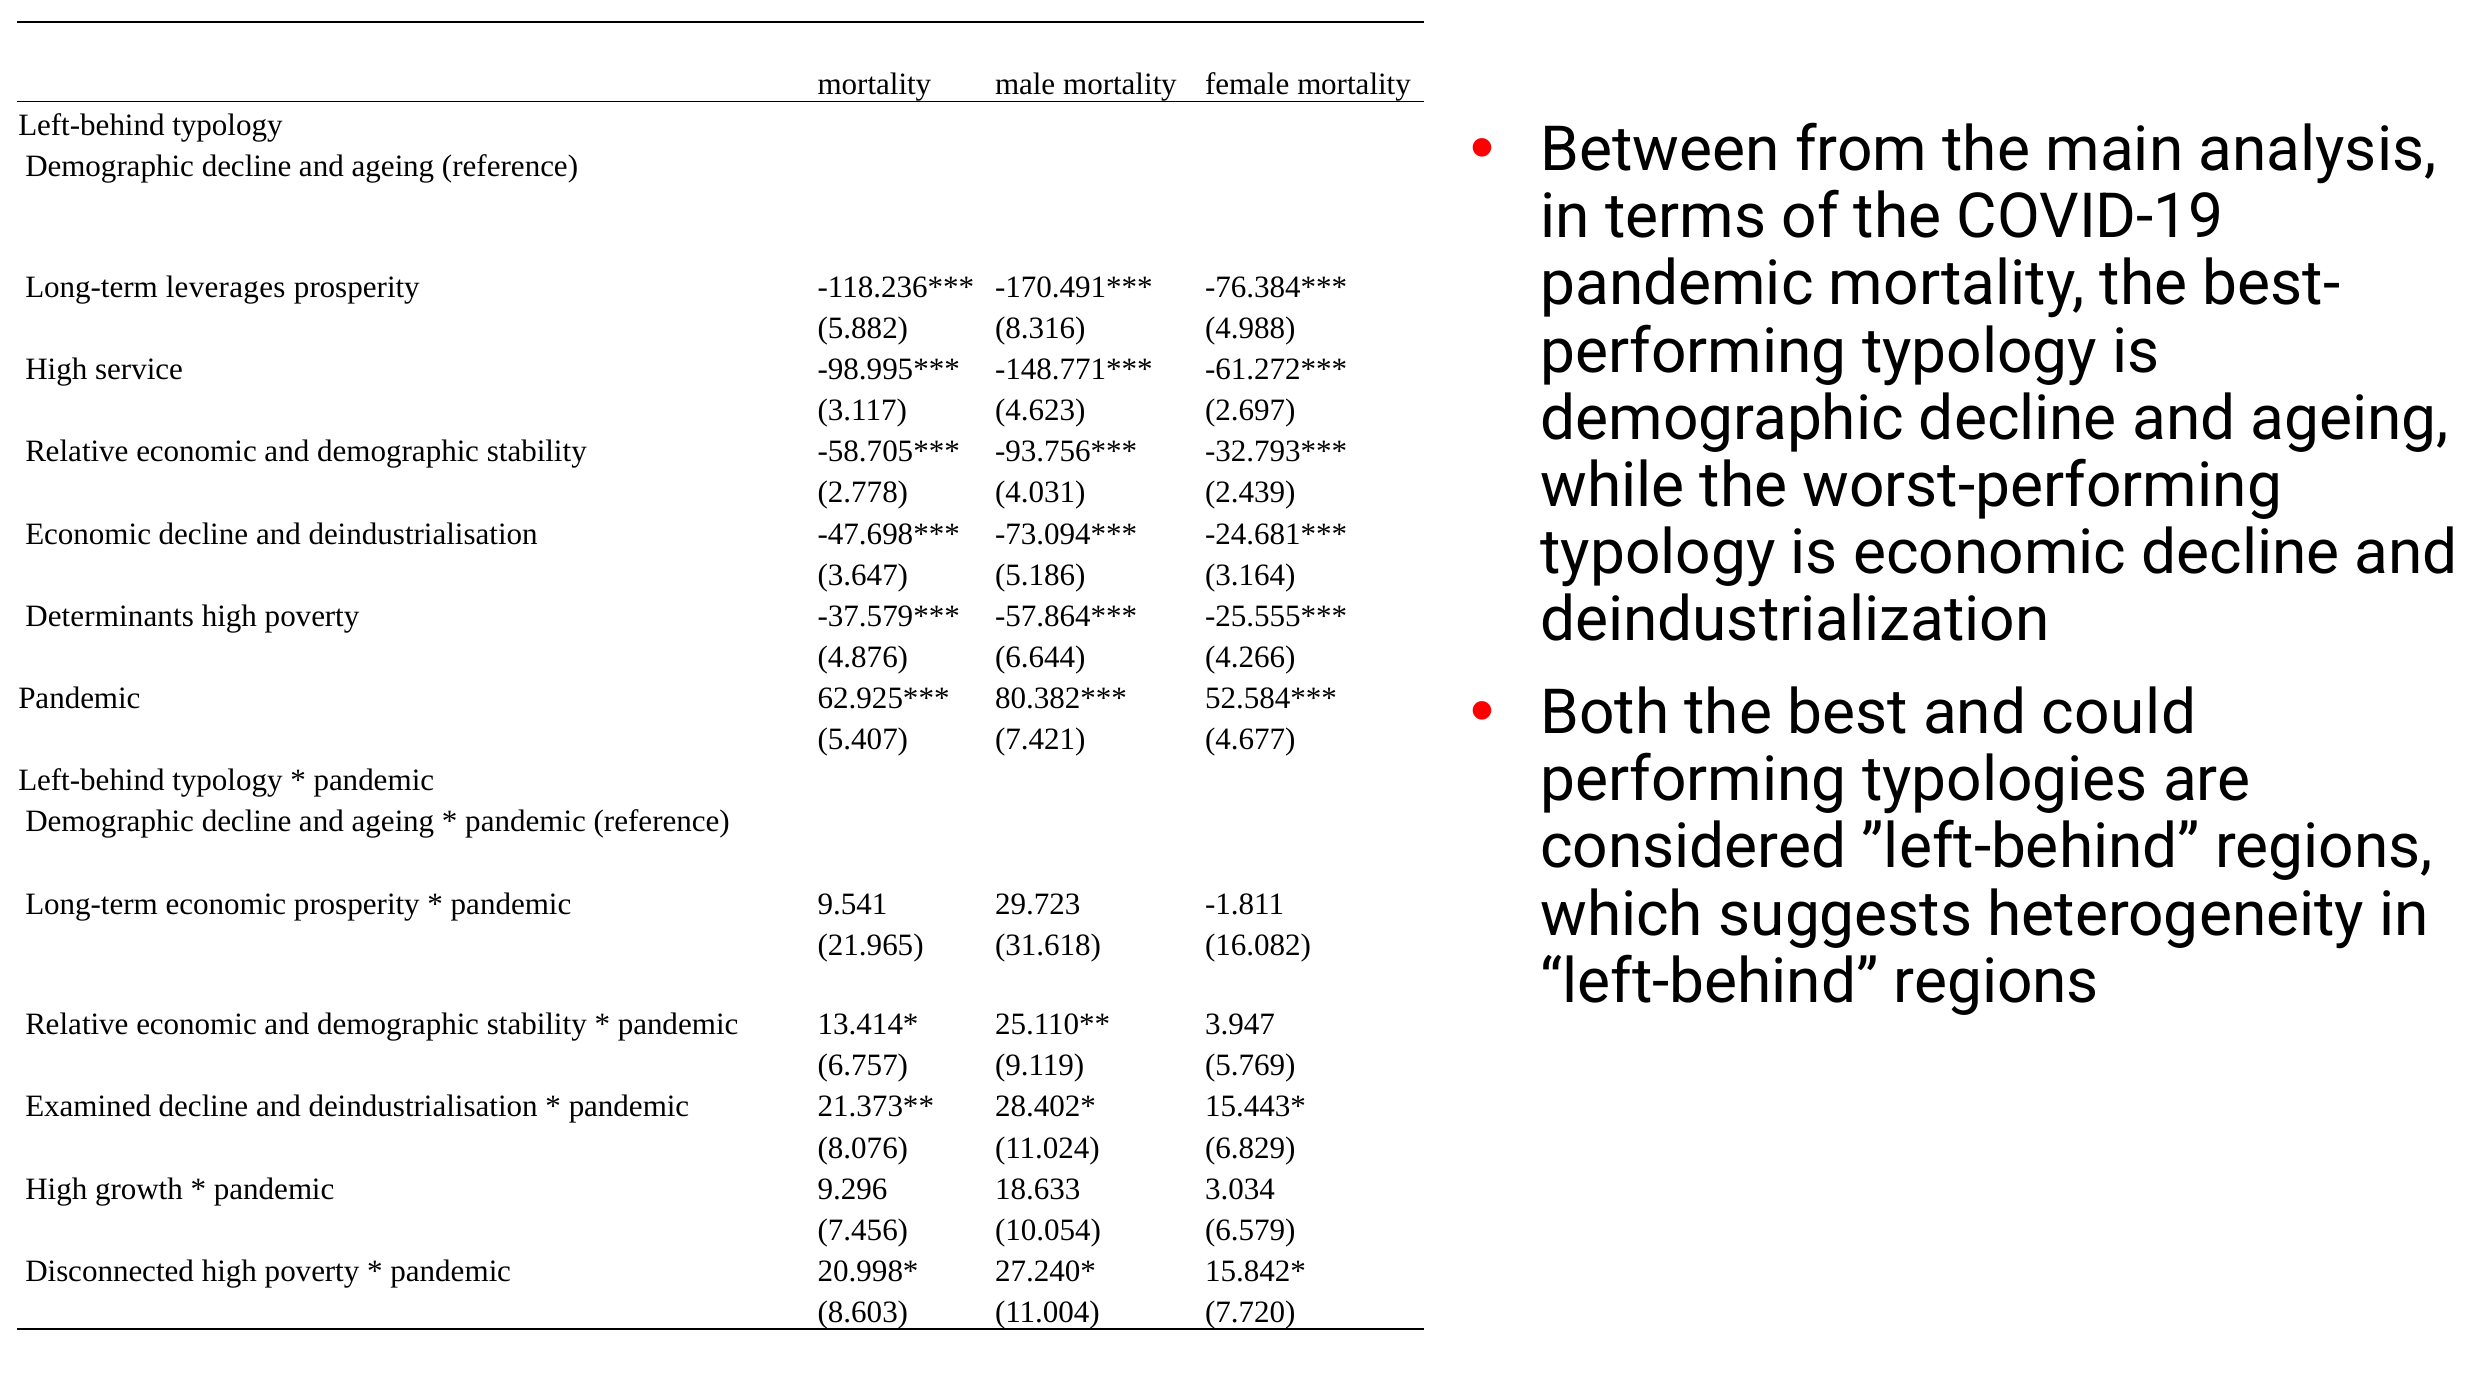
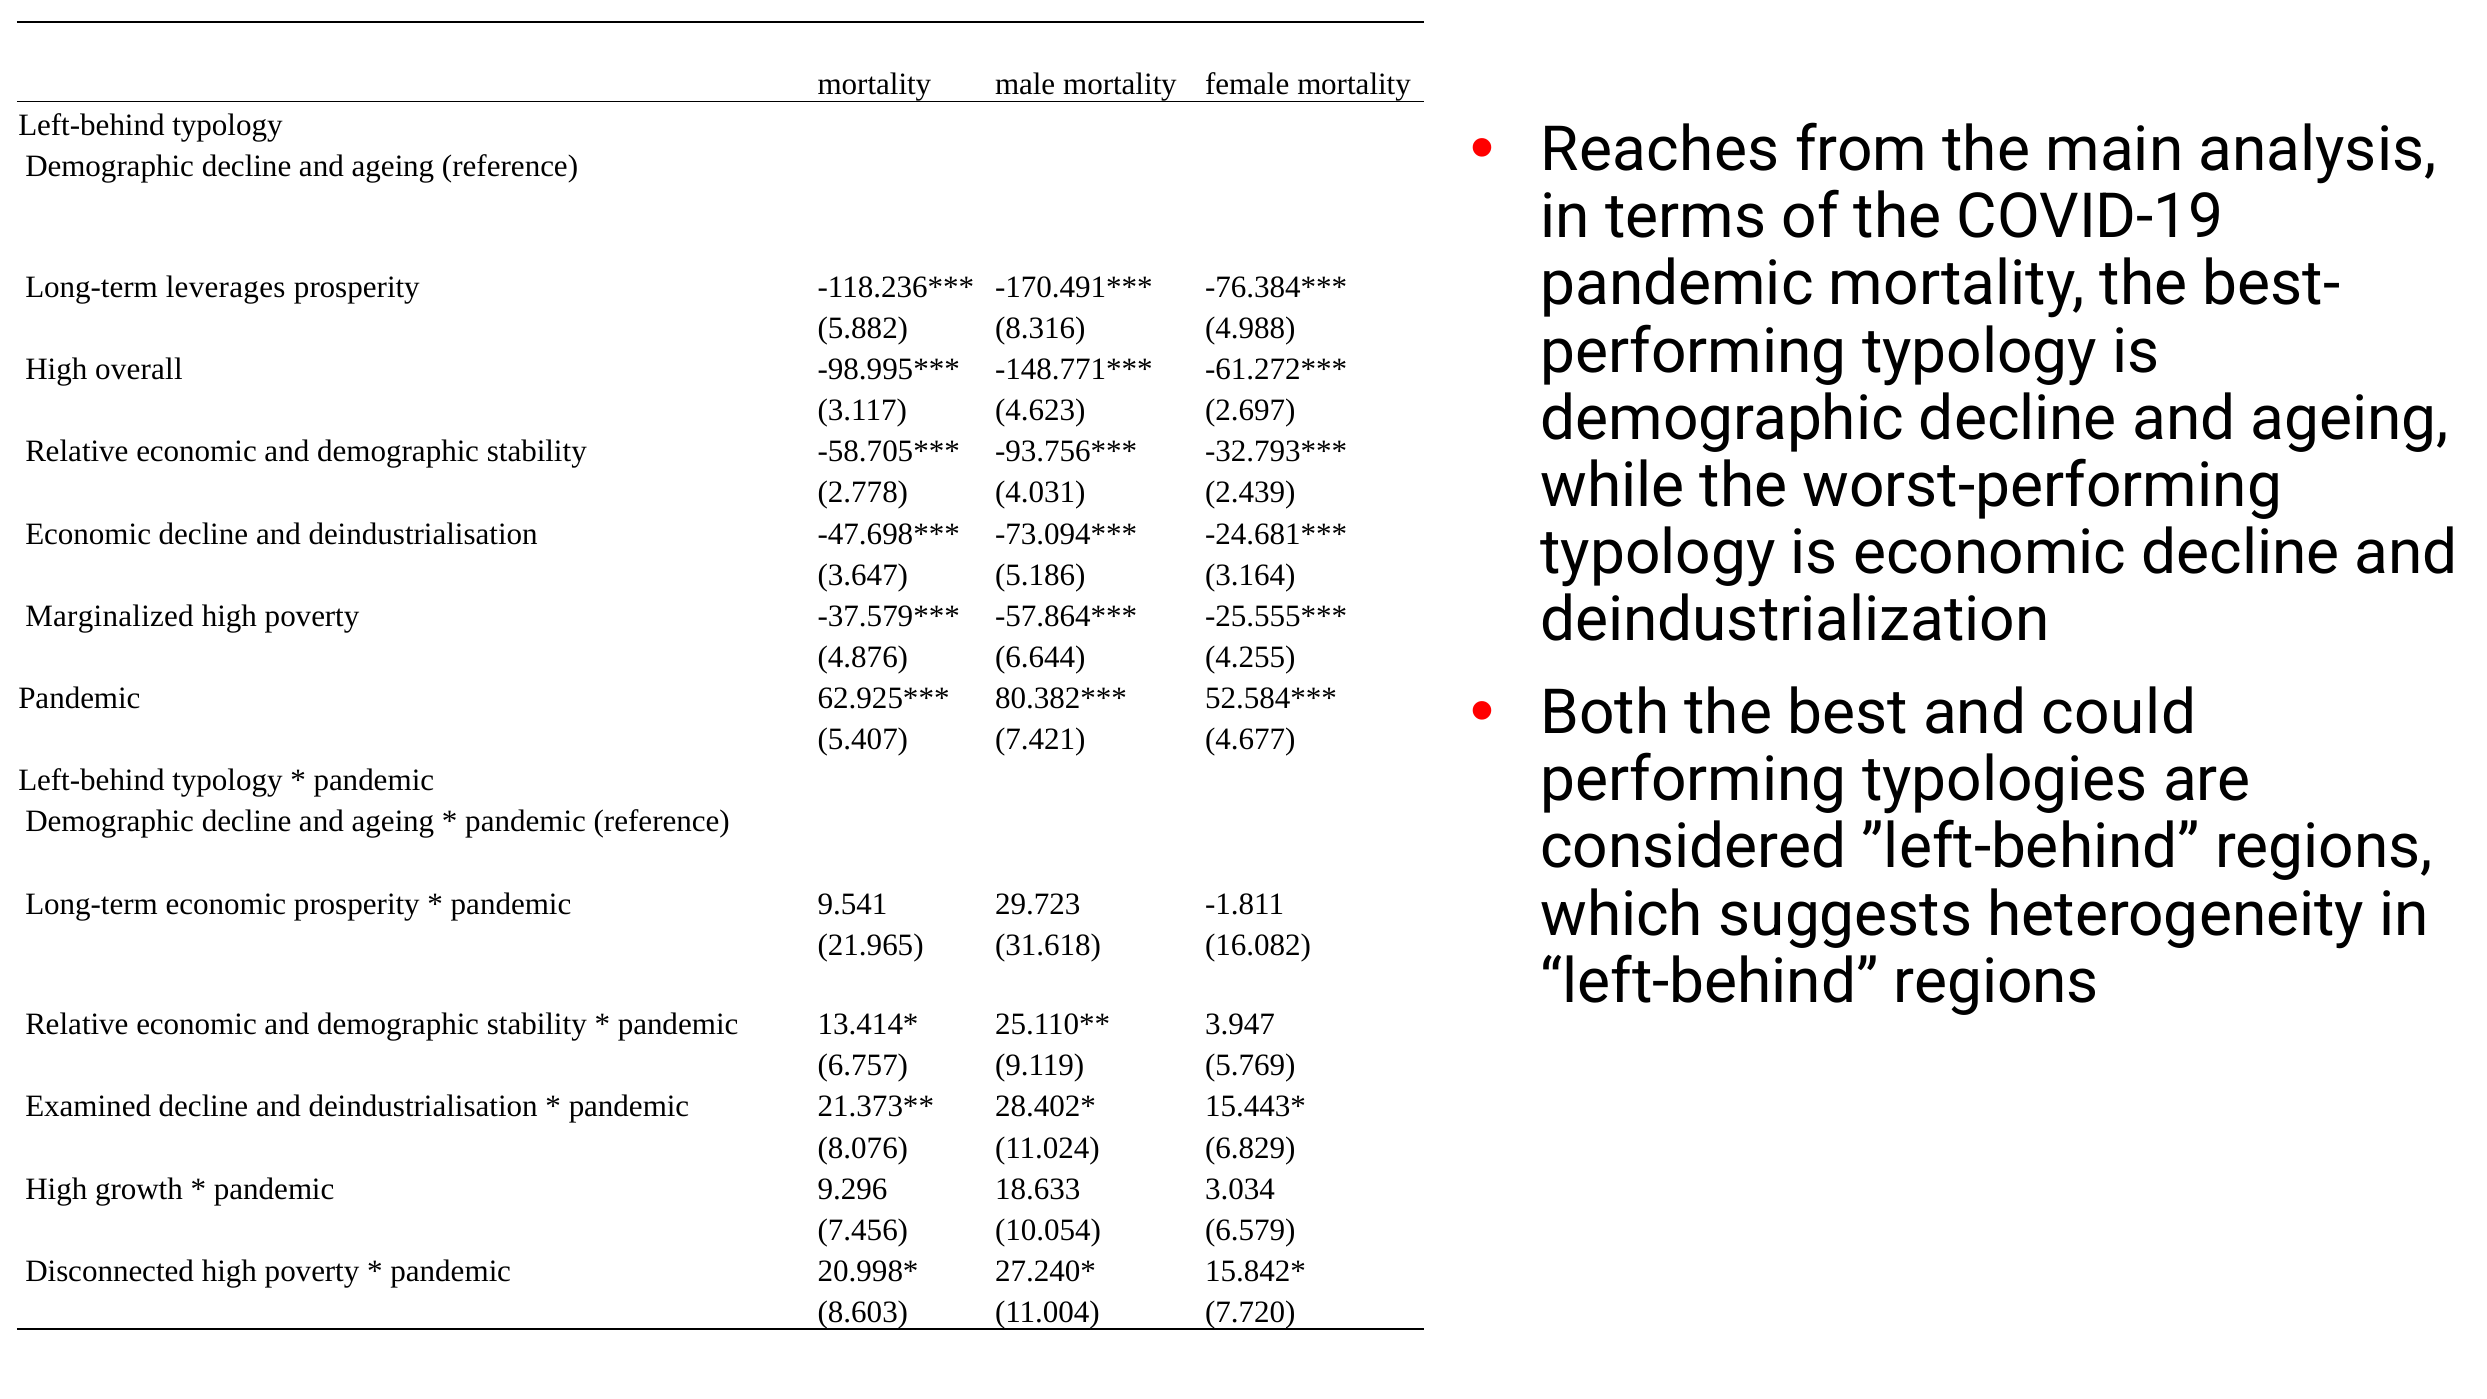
Between: Between -> Reaches
service: service -> overall
Determinants: Determinants -> Marginalized
4.266: 4.266 -> 4.255
